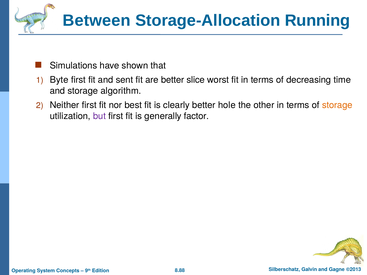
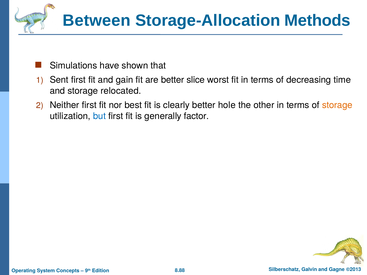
Running: Running -> Methods
Byte: Byte -> Sent
sent: sent -> gain
algorithm: algorithm -> relocated
but colour: purple -> blue
